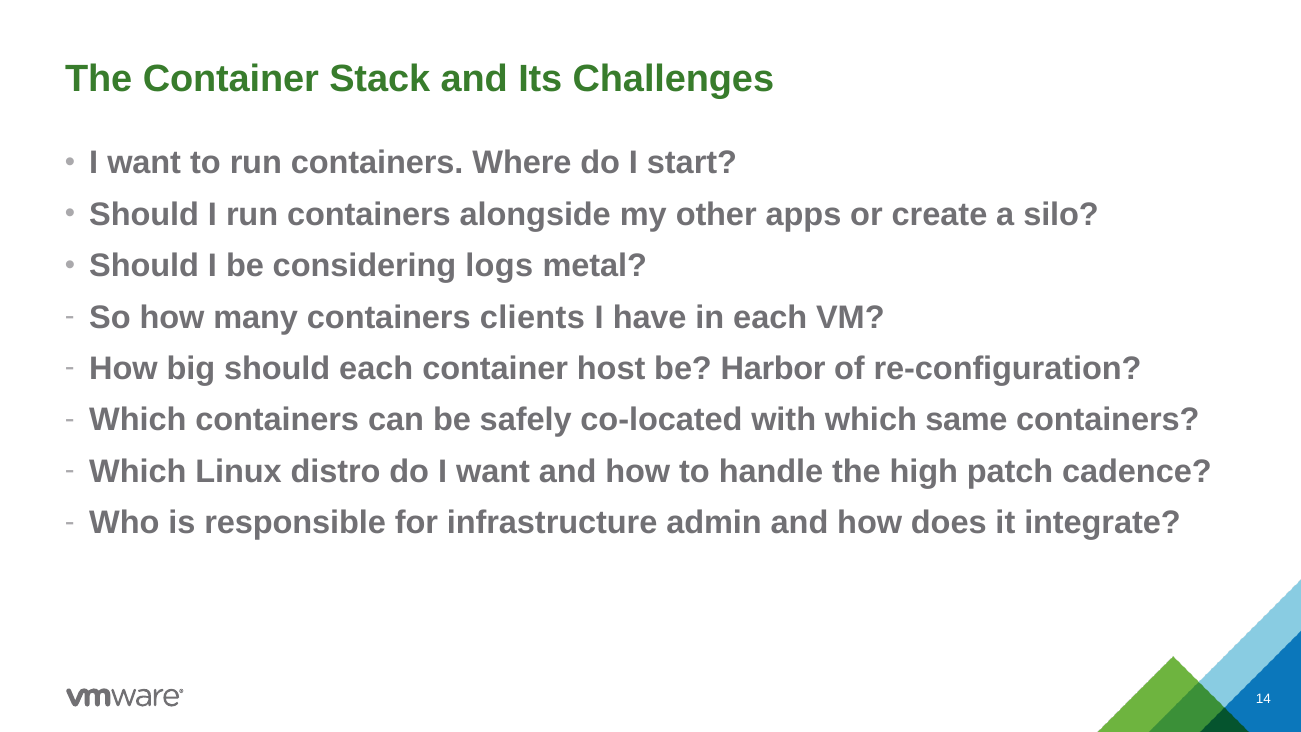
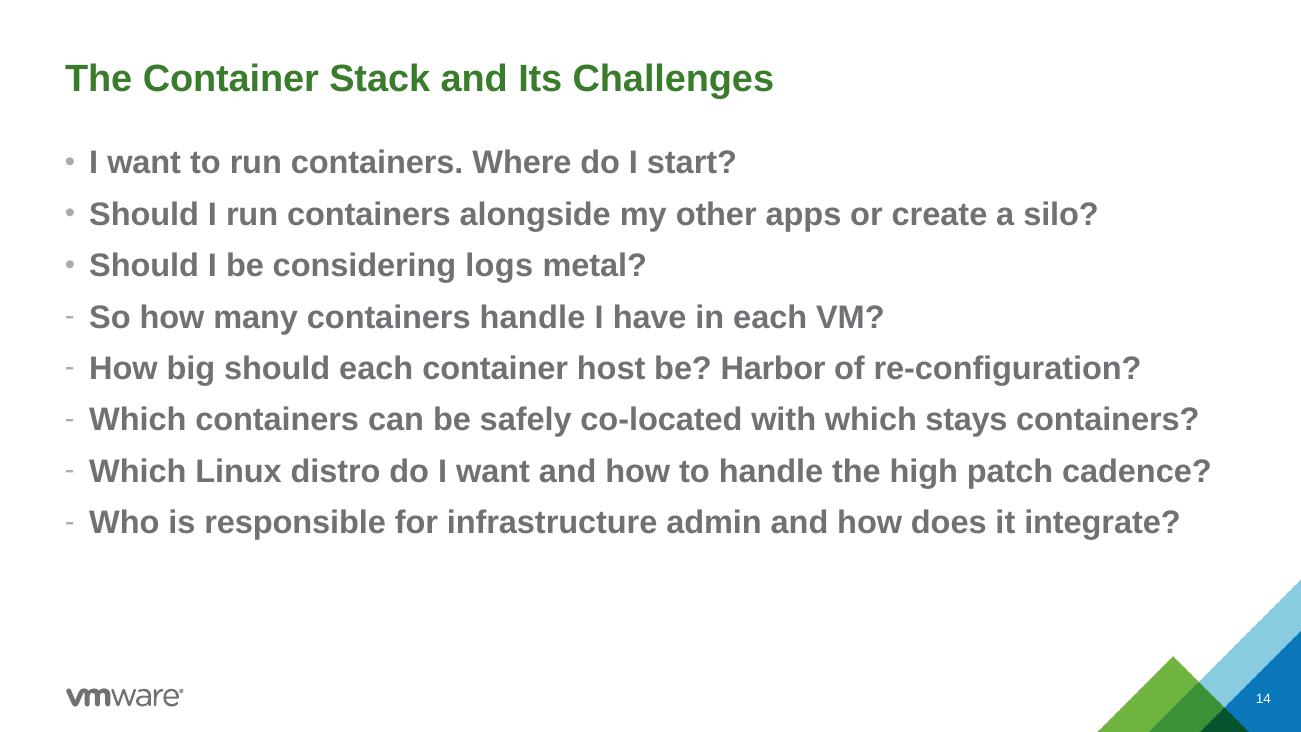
containers clients: clients -> handle
same: same -> stays
